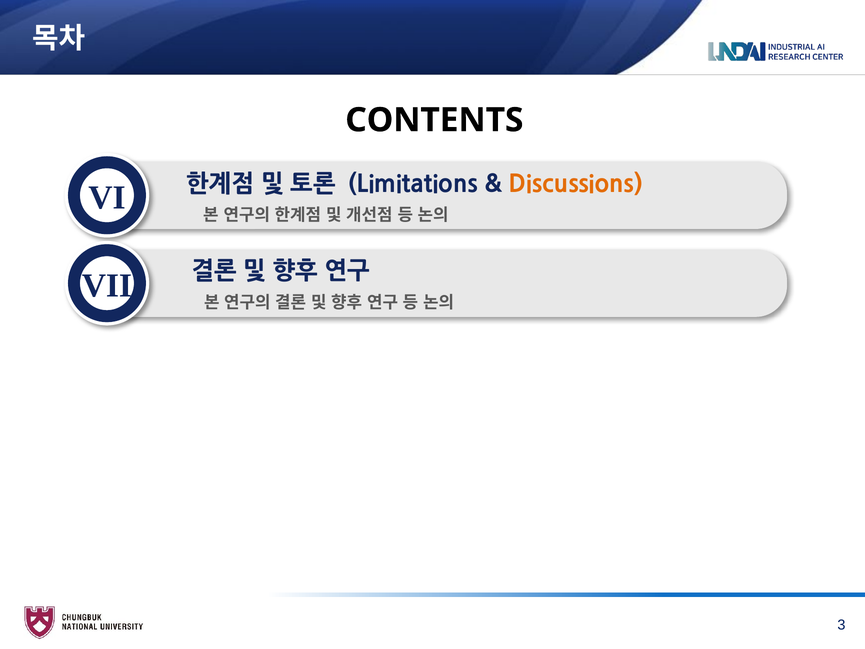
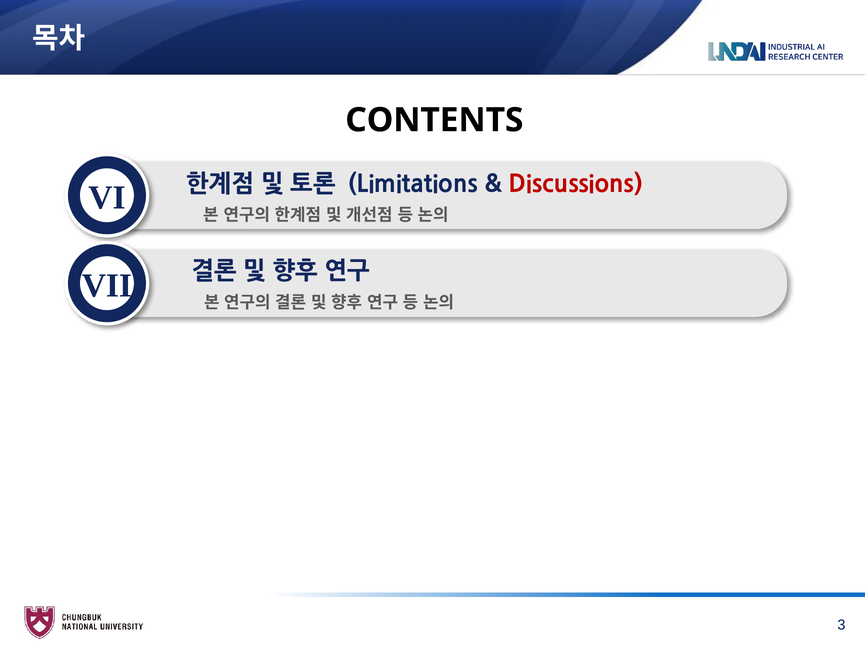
Discussions colour: orange -> red
